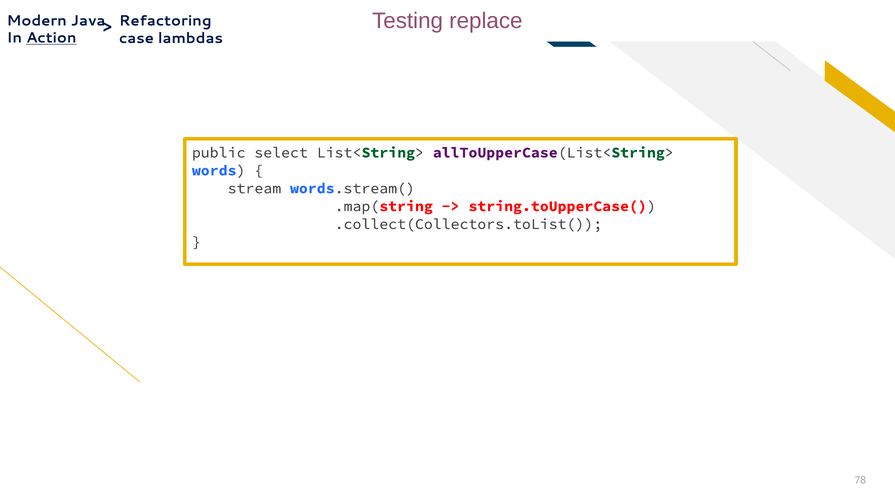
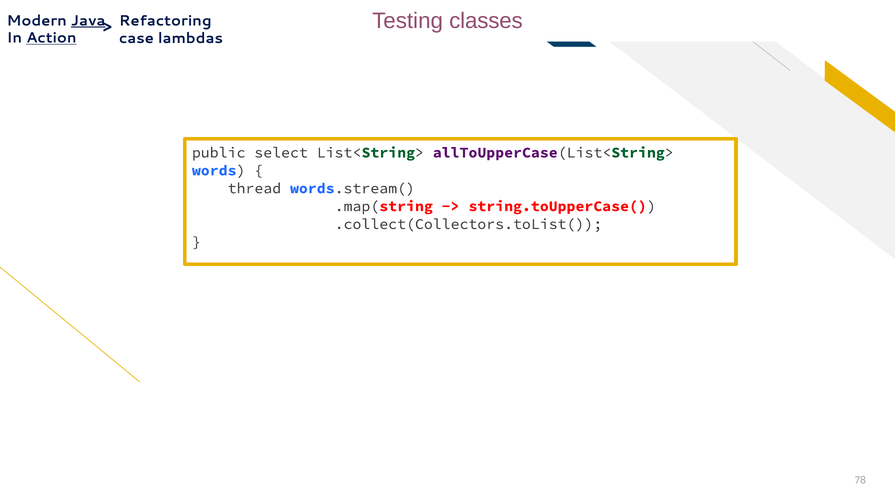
replace: replace -> classes
Java underline: none -> present
stream: stream -> thread
